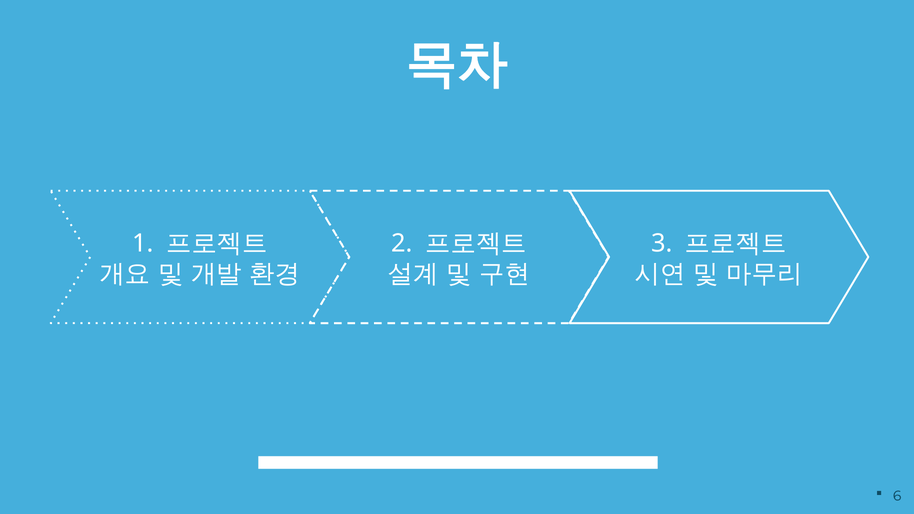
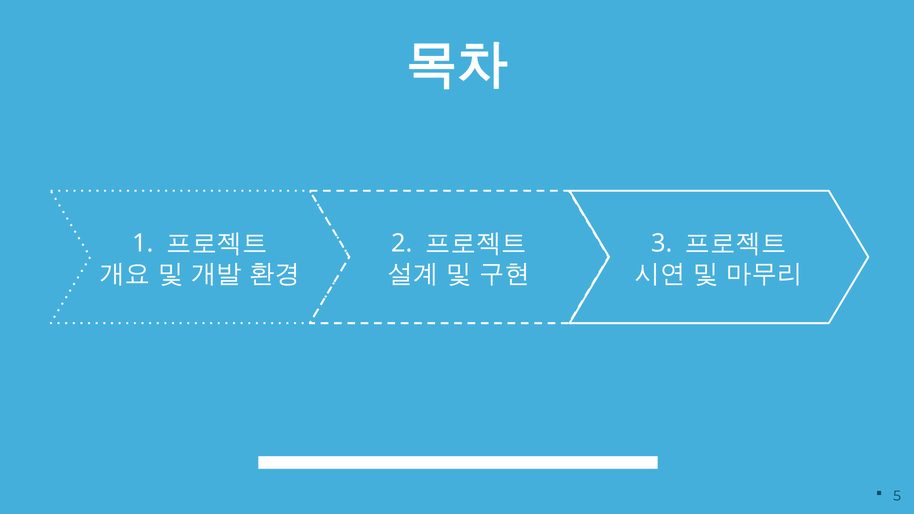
6: 6 -> 5
